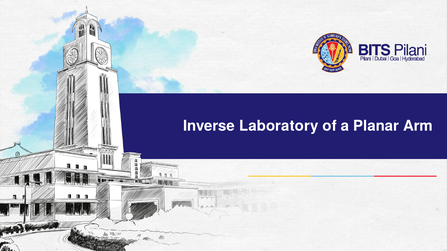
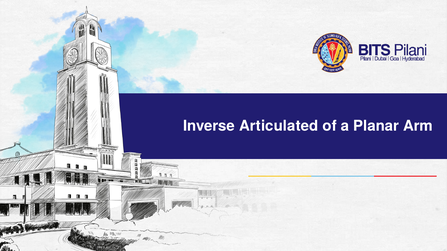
Laboratory: Laboratory -> Articulated
